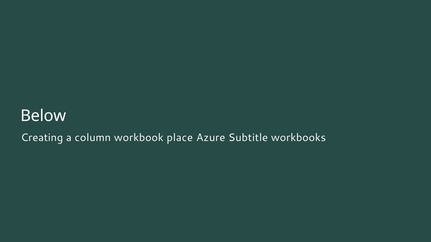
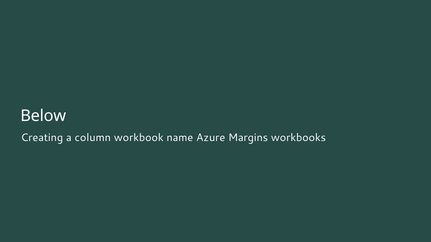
place: place -> name
Subtitle: Subtitle -> Margins
